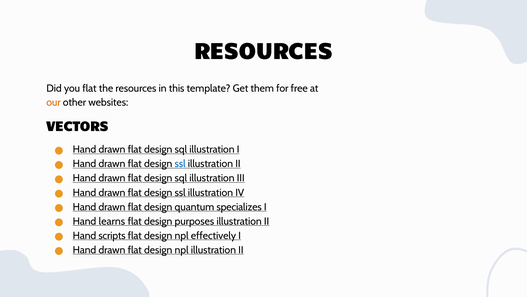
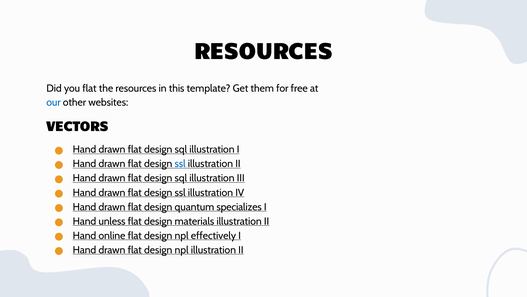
our colour: orange -> blue
learns: learns -> unless
purposes: purposes -> materials
scripts: scripts -> online
